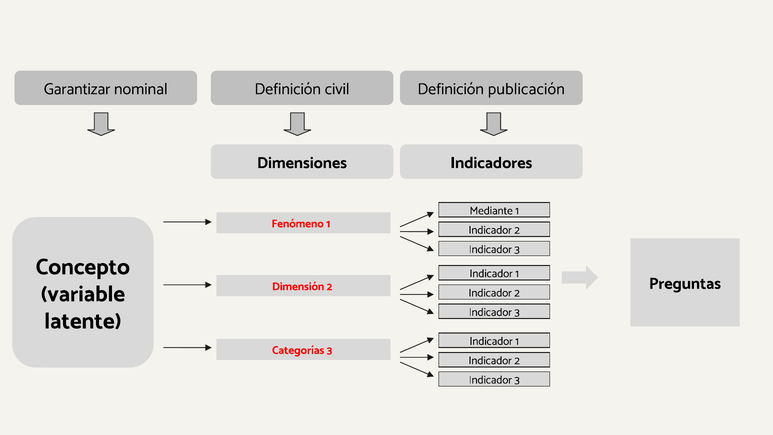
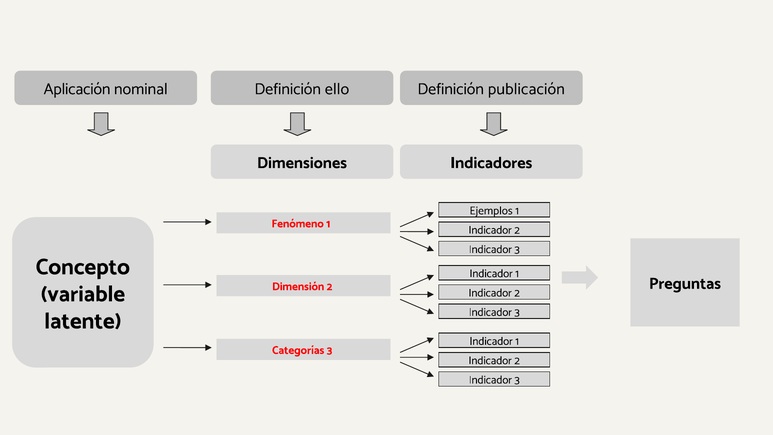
Garantizar: Garantizar -> Aplicación
civil: civil -> ello
Mediante: Mediante -> Ejemplos
